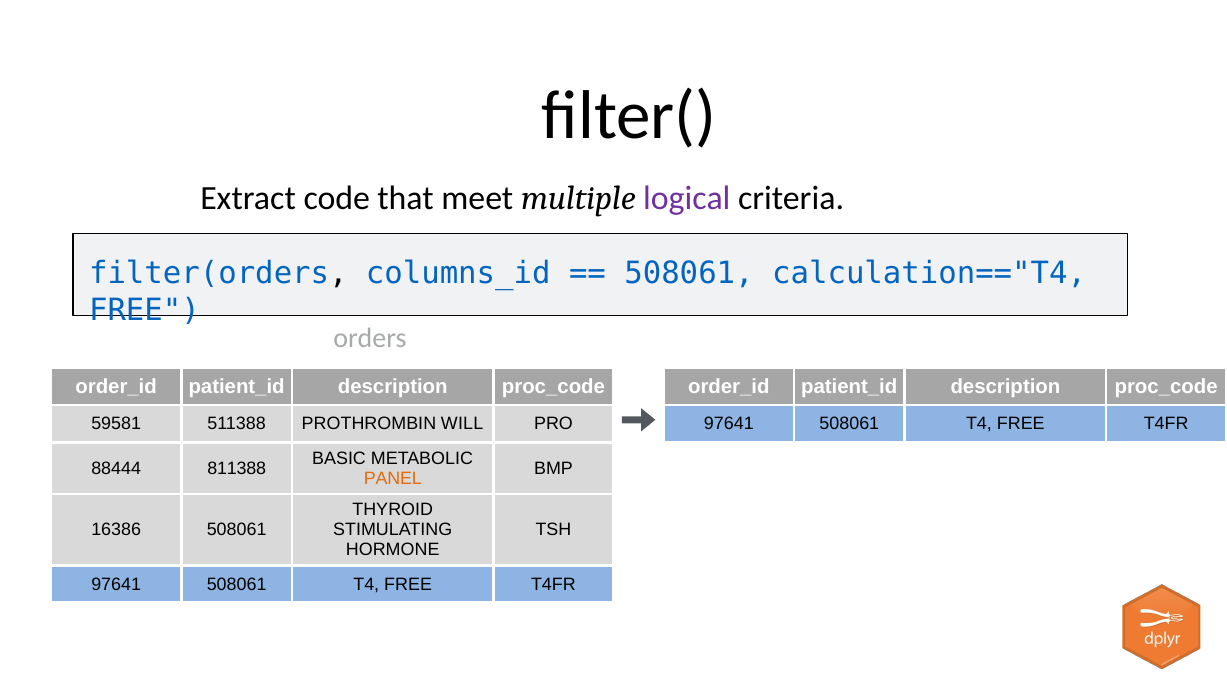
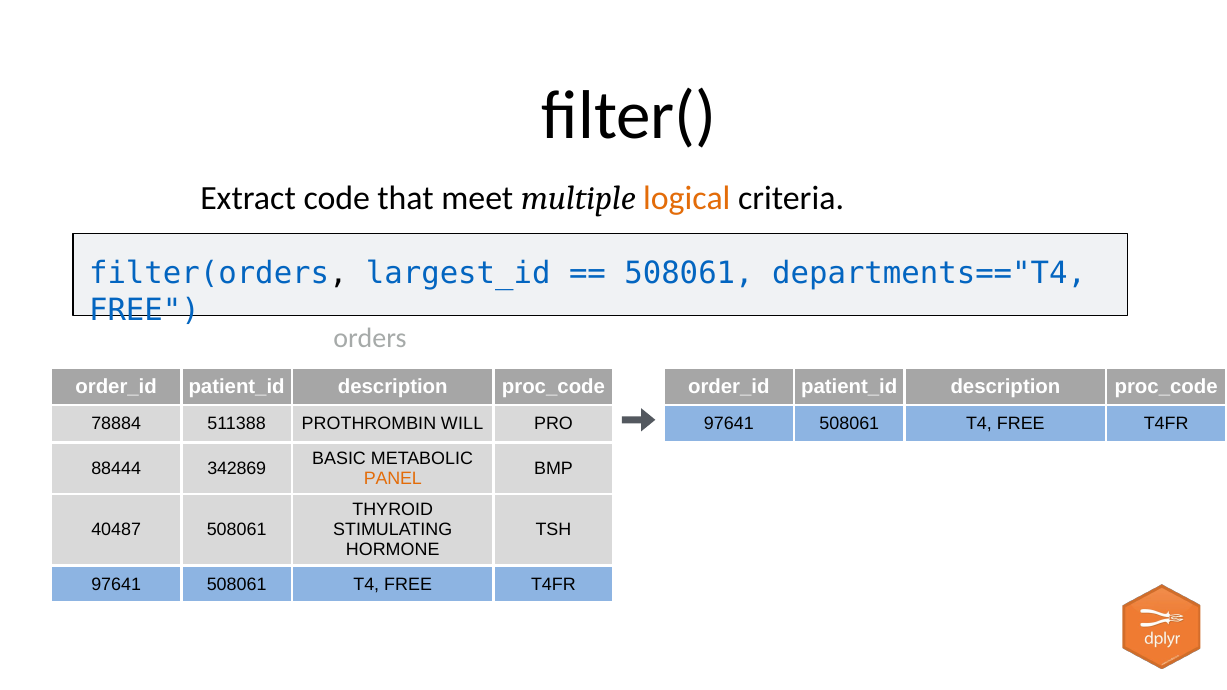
logical colour: purple -> orange
columns_id: columns_id -> largest_id
calculation=="T4: calculation=="T4 -> departments=="T4
59581: 59581 -> 78884
811388: 811388 -> 342869
16386: 16386 -> 40487
